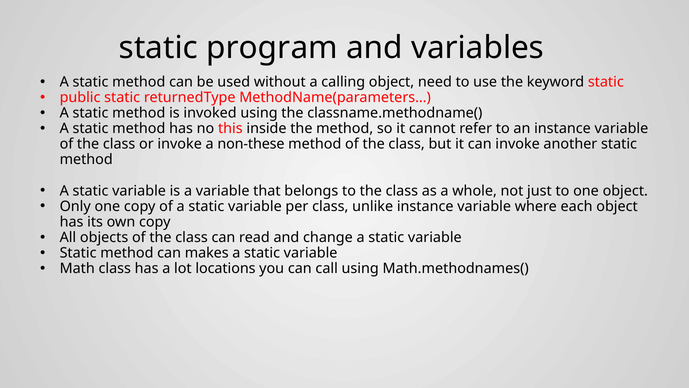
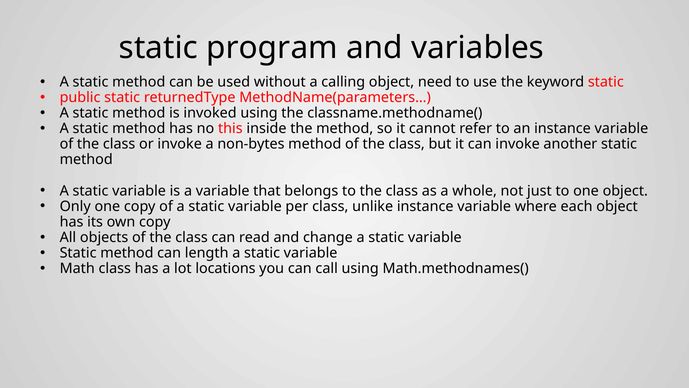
non-these: non-these -> non-bytes
makes: makes -> length
